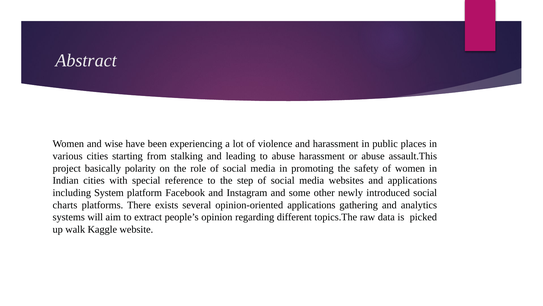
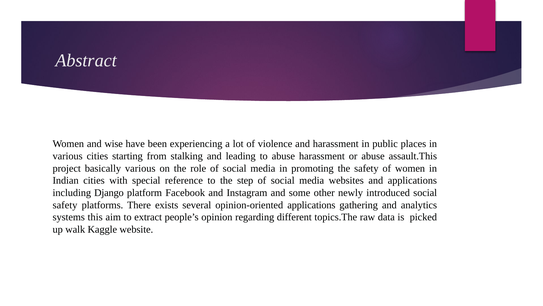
basically polarity: polarity -> various
System: System -> Django
charts at (65, 205): charts -> safety
will: will -> this
